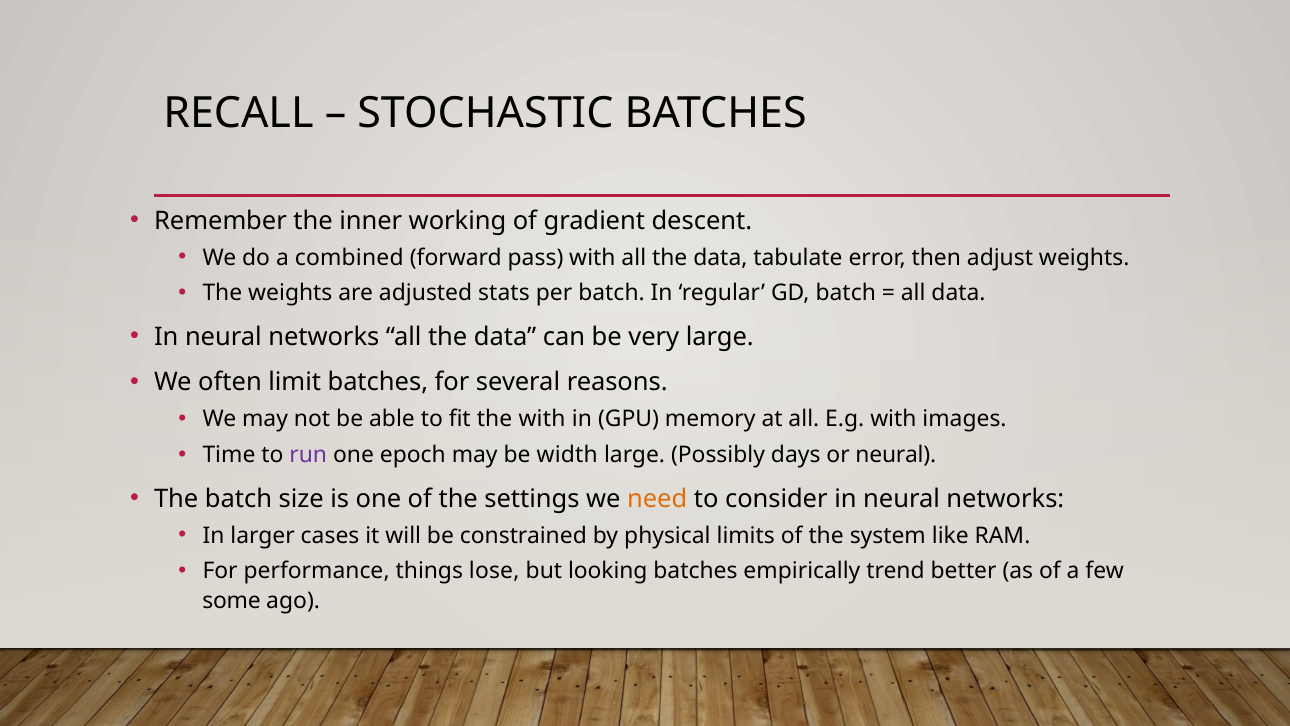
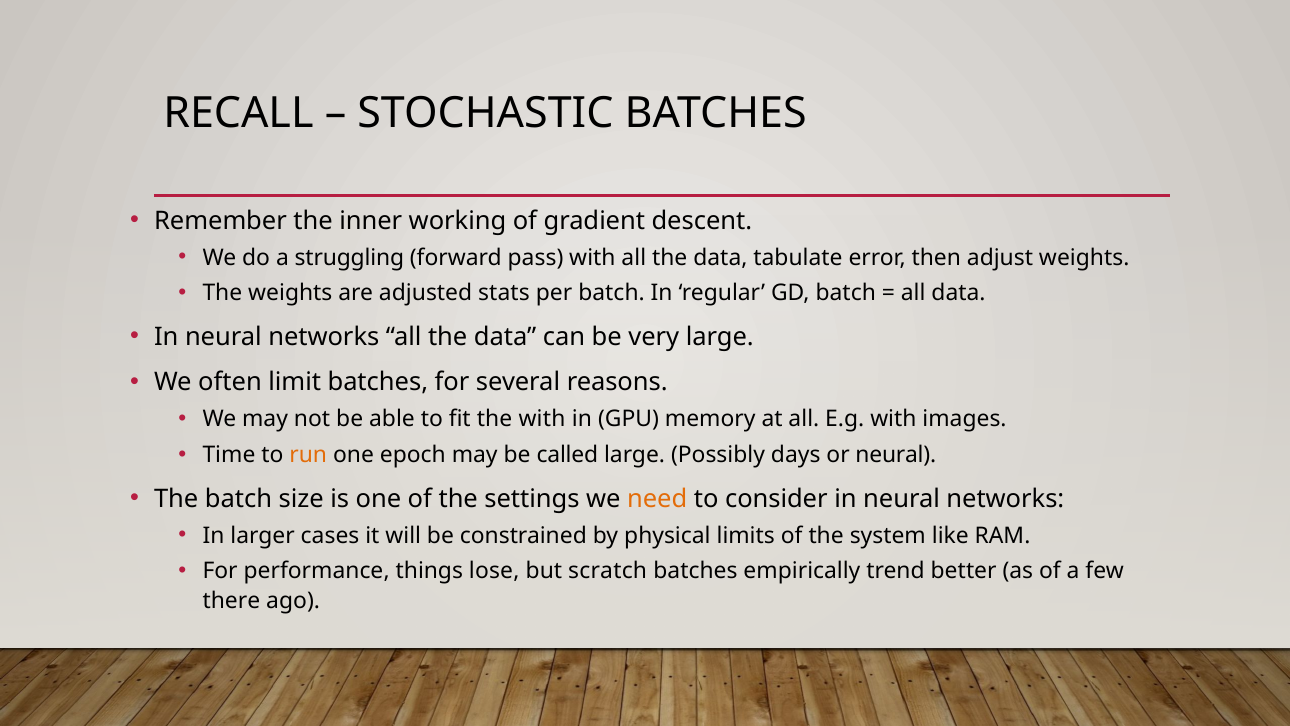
combined: combined -> struggling
run colour: purple -> orange
width: width -> called
looking: looking -> scratch
some: some -> there
